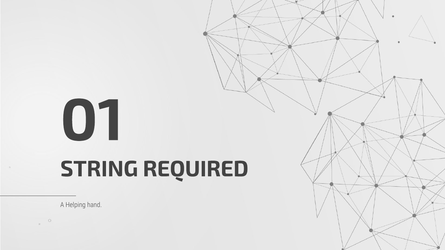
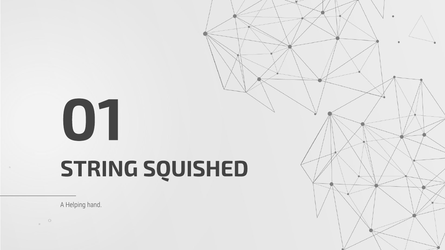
REQUIRED: REQUIRED -> SQUISHED
